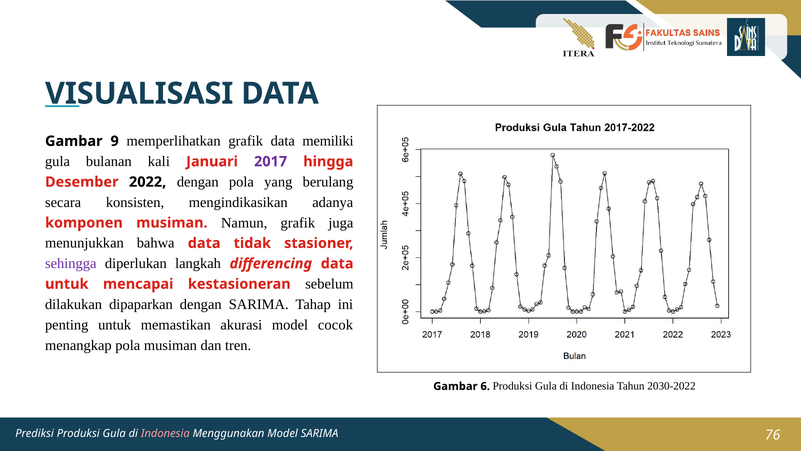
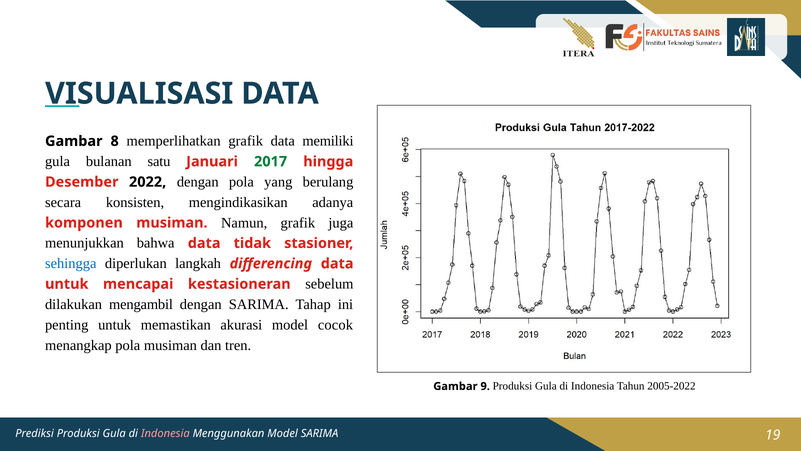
9: 9 -> 8
kali: kali -> satu
2017 colour: purple -> green
sehingga colour: purple -> blue
dipaparkan: dipaparkan -> mengambil
6: 6 -> 9
2030-2022: 2030-2022 -> 2005-2022
76: 76 -> 19
